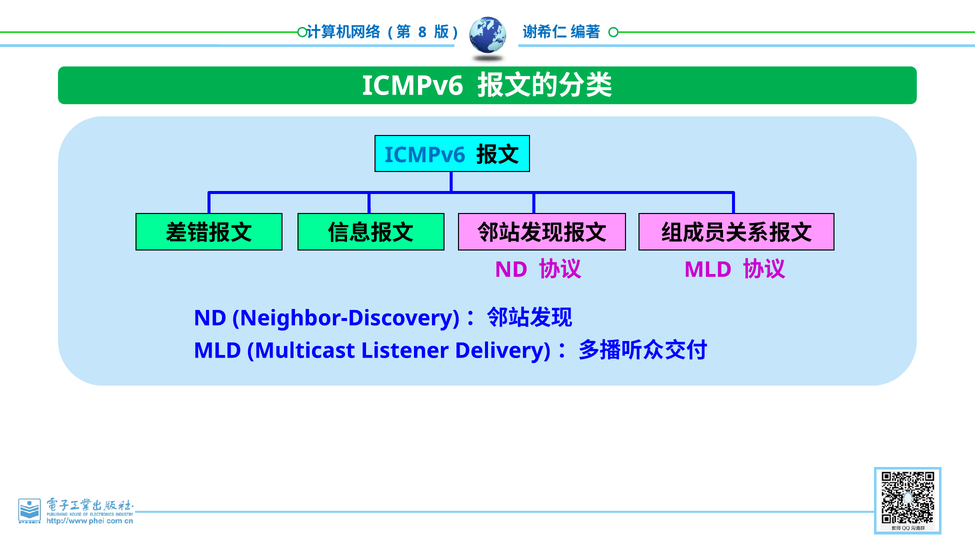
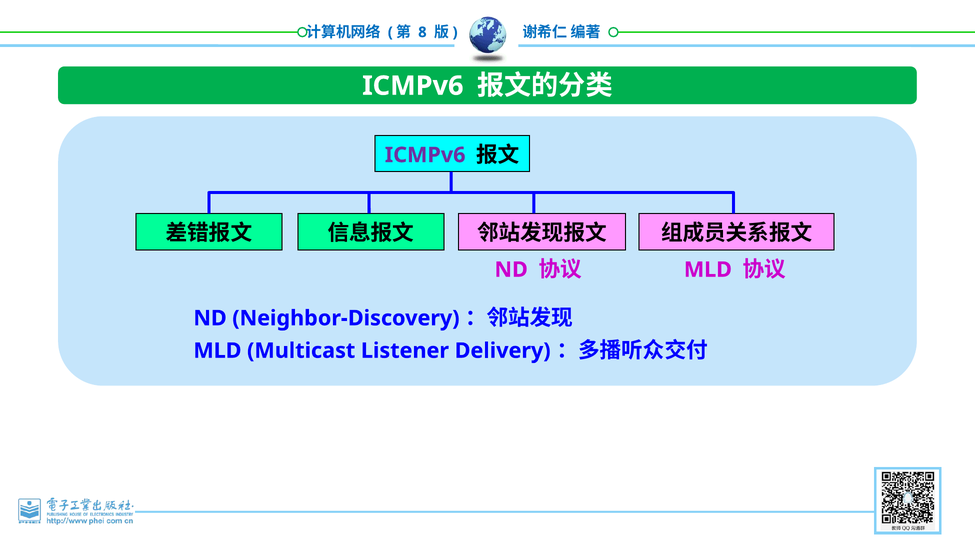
ICMPv6 at (425, 155) colour: blue -> purple
